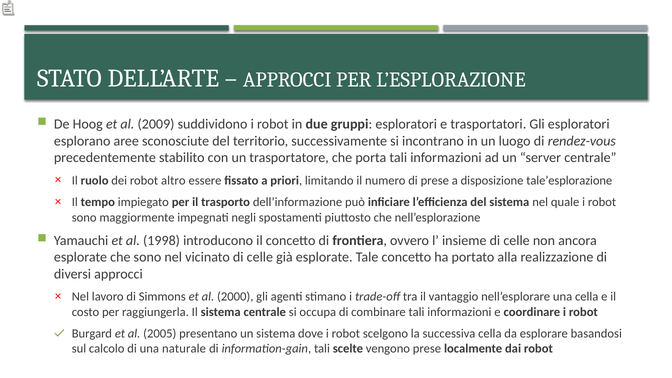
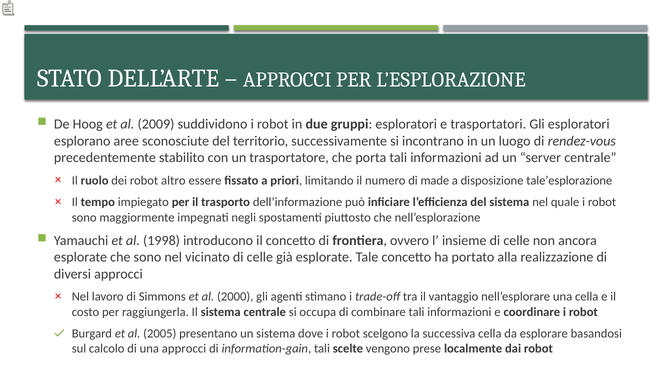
di prese: prese -> made
una naturale: naturale -> approcci
